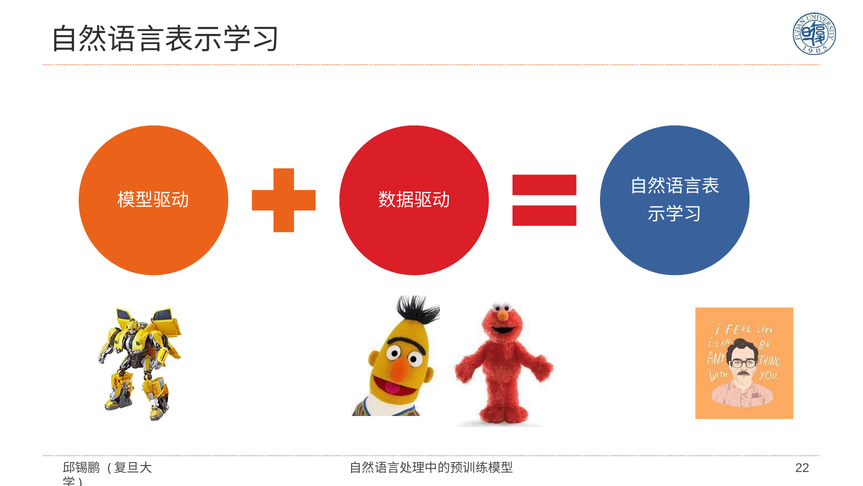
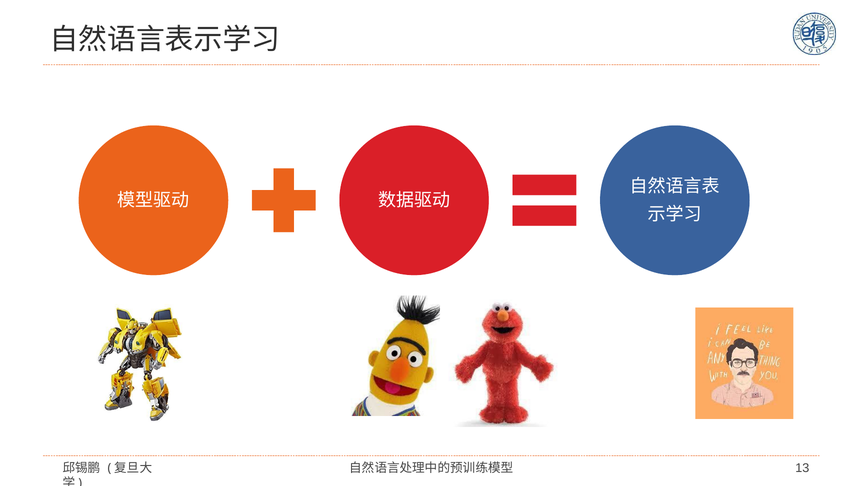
22: 22 -> 13
